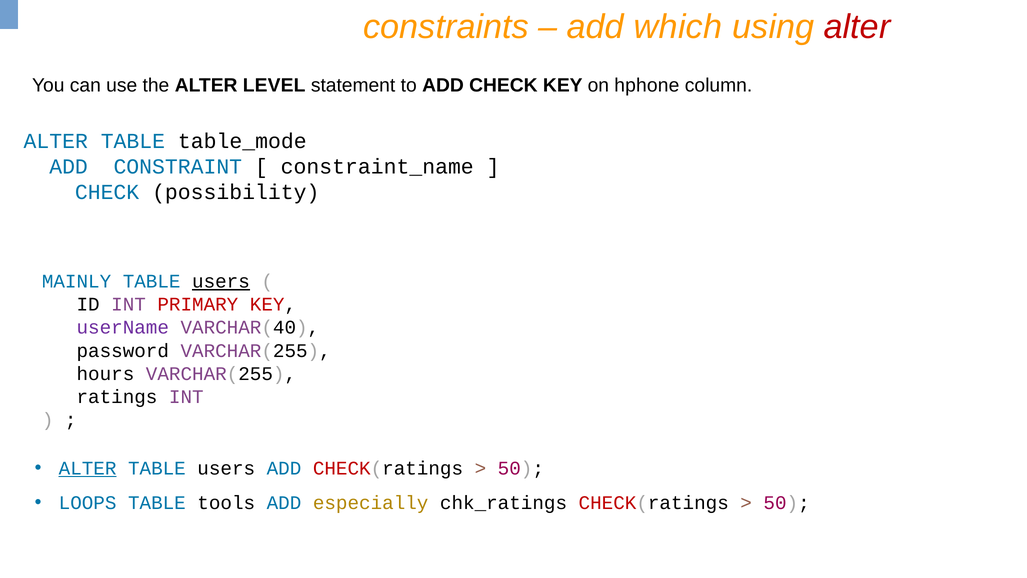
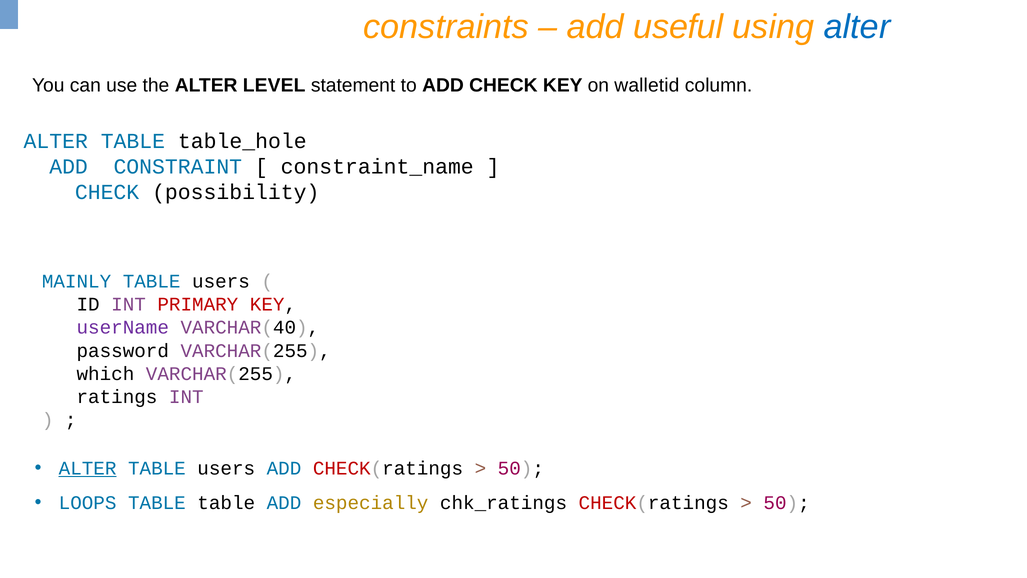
which: which -> useful
alter at (857, 27) colour: red -> blue
hphone: hphone -> walletid
table_mode: table_mode -> table_hole
users at (221, 281) underline: present -> none
hours: hours -> which
TABLE tools: tools -> table
